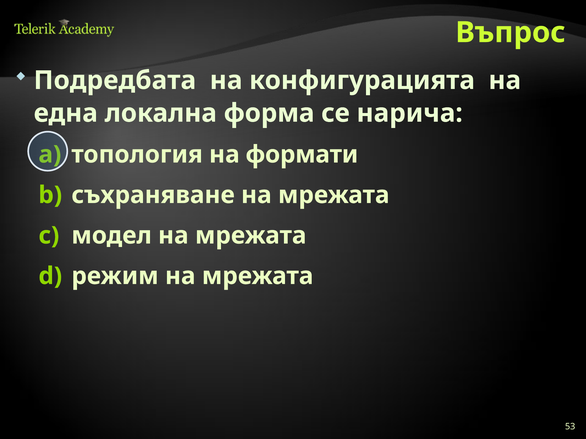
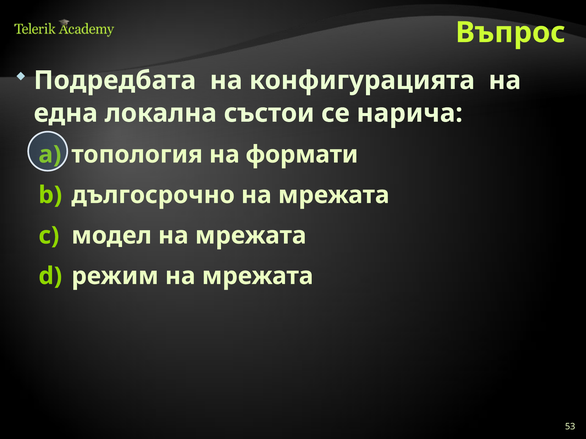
форма: форма -> състои
съхраняване: съхраняване -> дългосрочно
